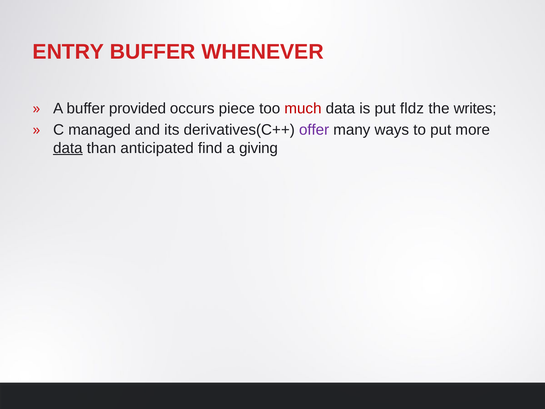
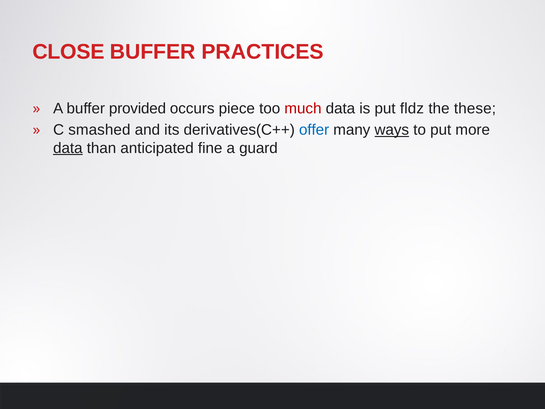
ENTRY: ENTRY -> CLOSE
WHENEVER: WHENEVER -> PRACTICES
writes: writes -> these
managed: managed -> smashed
offer colour: purple -> blue
ways underline: none -> present
find: find -> fine
giving: giving -> guard
